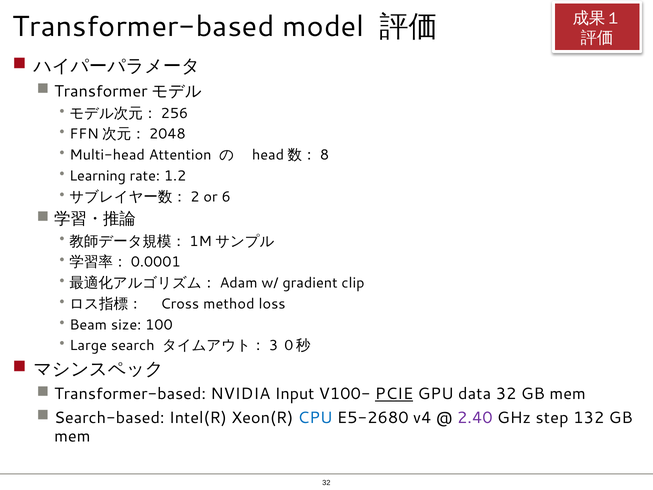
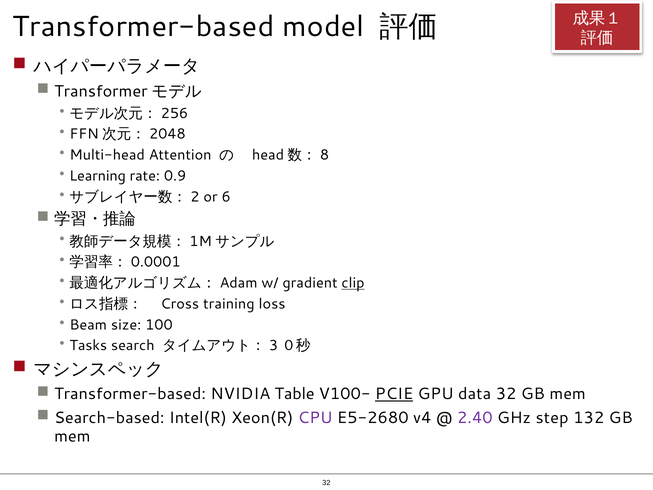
1.2: 1.2 -> 0.9
clip underline: none -> present
method: method -> training
Large: Large -> Tasks
Input: Input -> Table
CPU colour: blue -> purple
